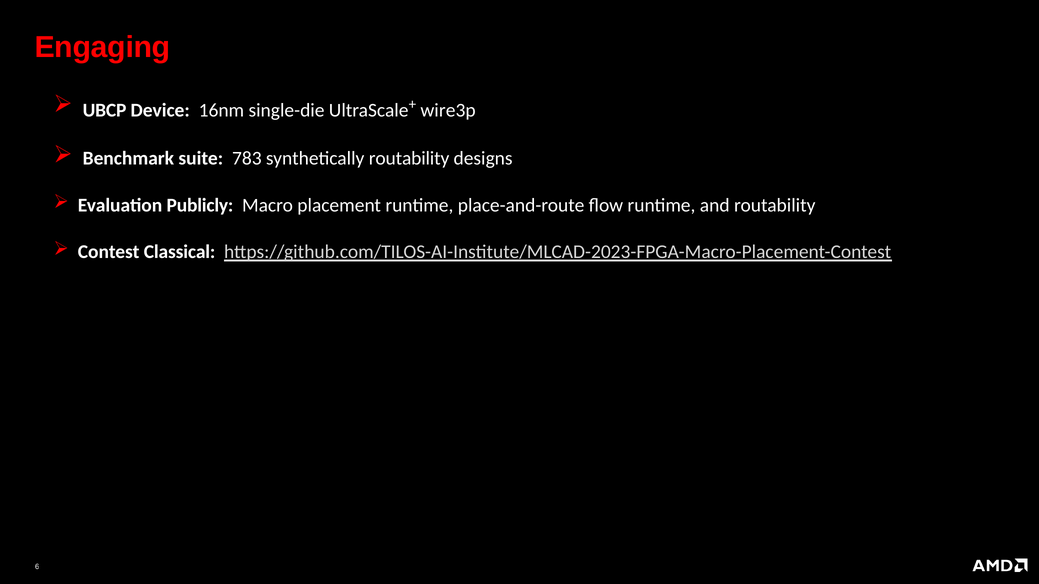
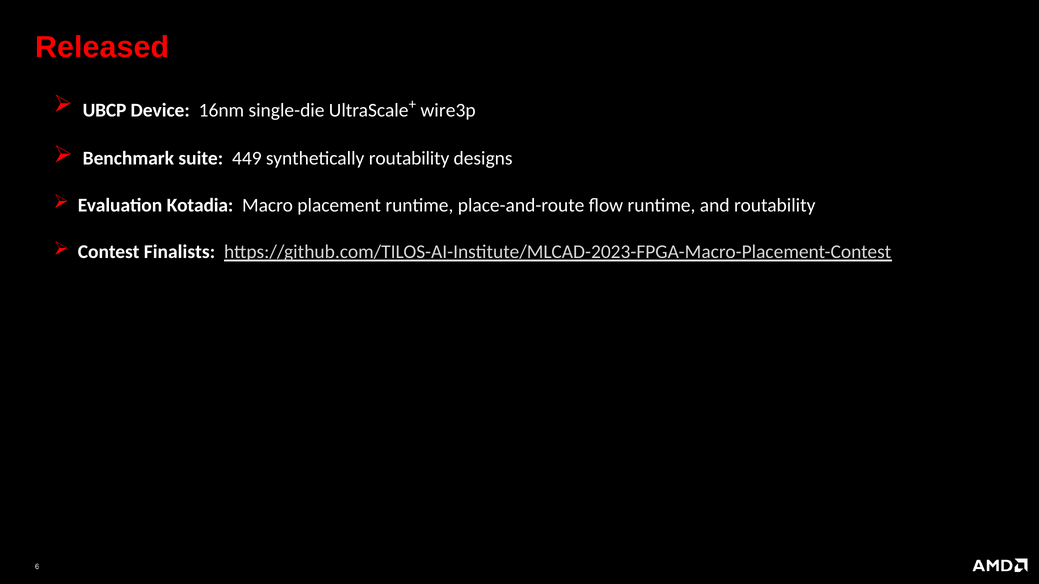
Engaging: Engaging -> Released
783: 783 -> 449
Publicly: Publicly -> Kotadia
Classical: Classical -> Finalists
